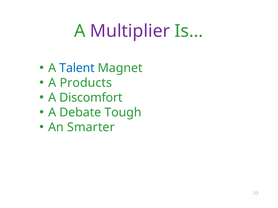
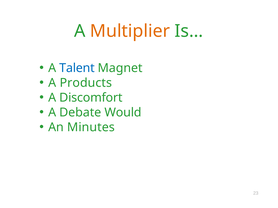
Multiplier colour: purple -> orange
Tough: Tough -> Would
Smarter: Smarter -> Minutes
